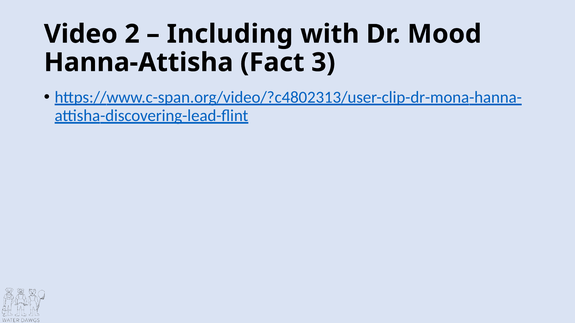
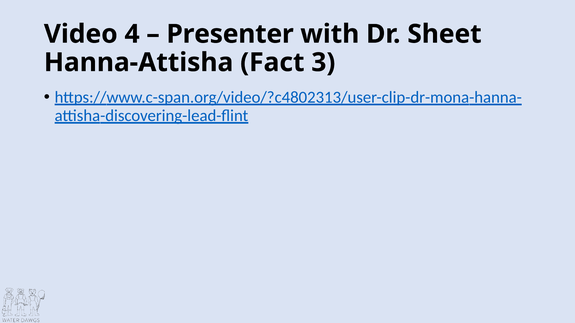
2: 2 -> 4
Including: Including -> Presenter
Mood: Mood -> Sheet
